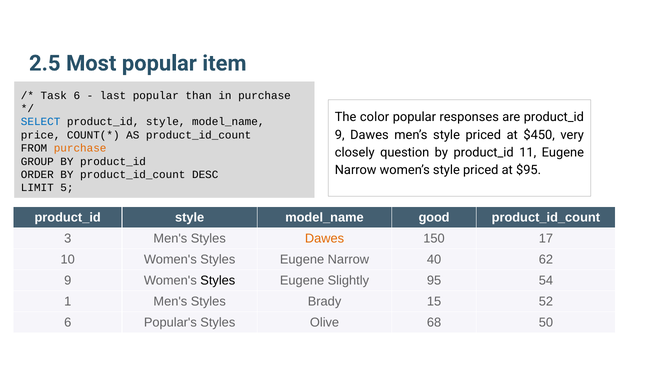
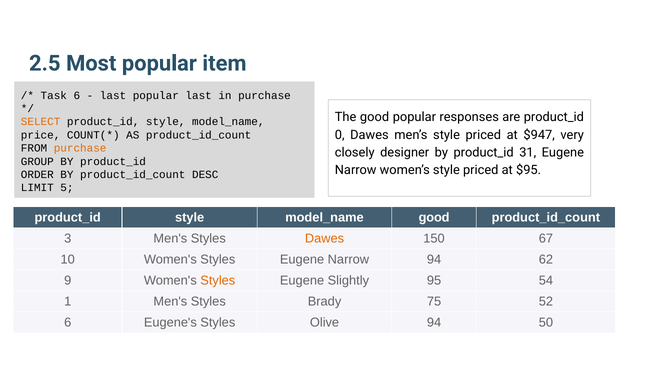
popular than: than -> last
The color: color -> good
SELECT colour: blue -> orange
9 at (340, 135): 9 -> 0
$450: $450 -> $947
question: question -> designer
11: 11 -> 31
17: 17 -> 67
Narrow 40: 40 -> 94
Styles at (218, 280) colour: black -> orange
15: 15 -> 75
Popular's: Popular's -> Eugene's
Olive 68: 68 -> 94
